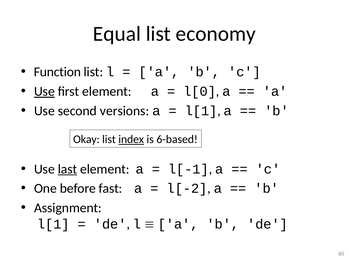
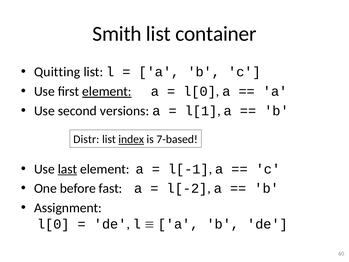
Equal: Equal -> Smith
economy: economy -> container
Function: Function -> Quitting
Use at (44, 91) underline: present -> none
element at (107, 91) underline: none -> present
Okay: Okay -> Distr
6-based: 6-based -> 7-based
l[1 at (53, 224): l[1 -> l[0
